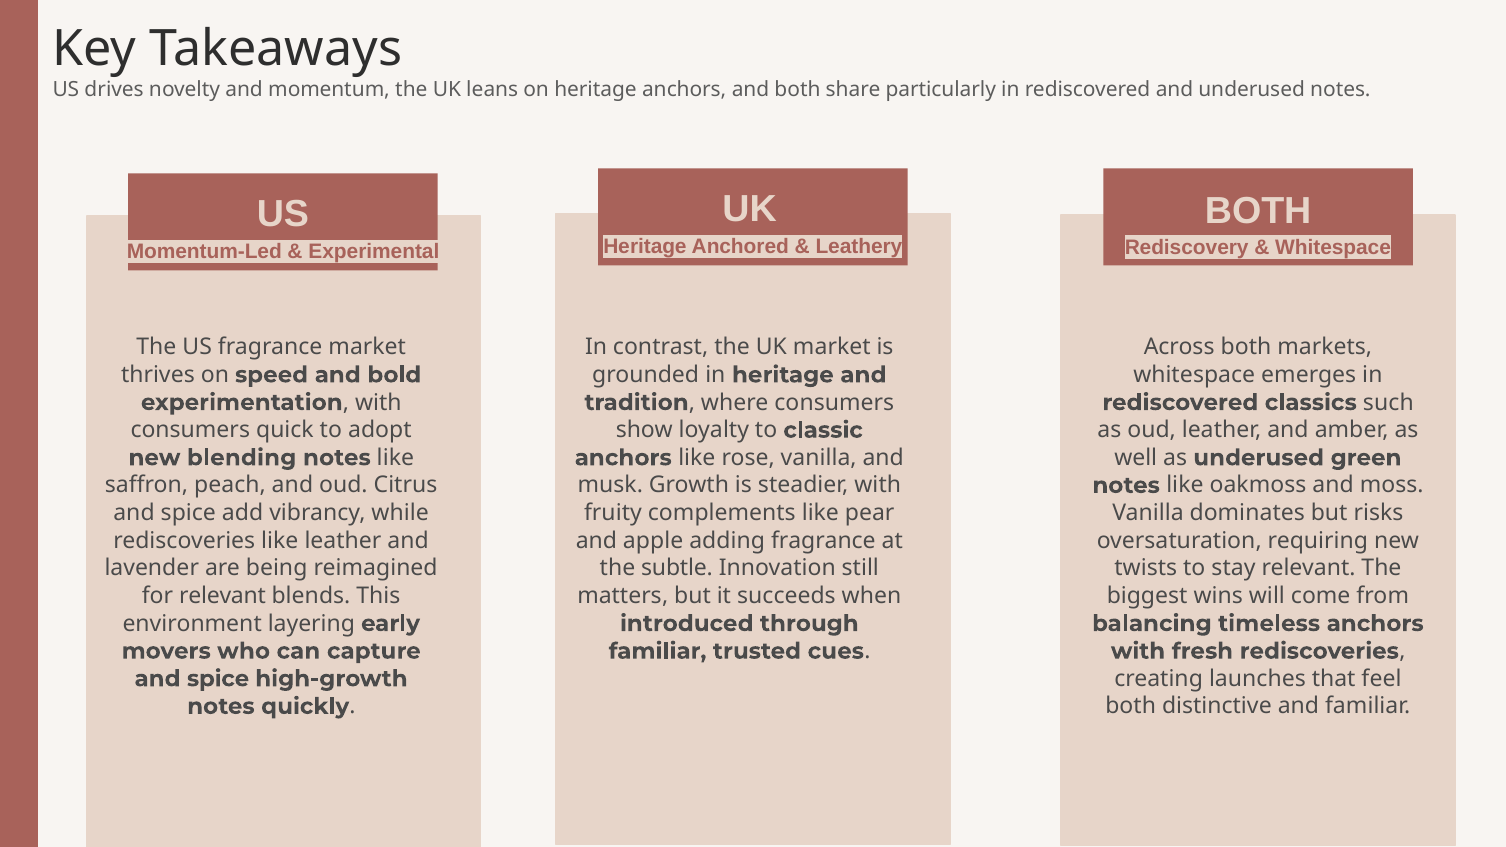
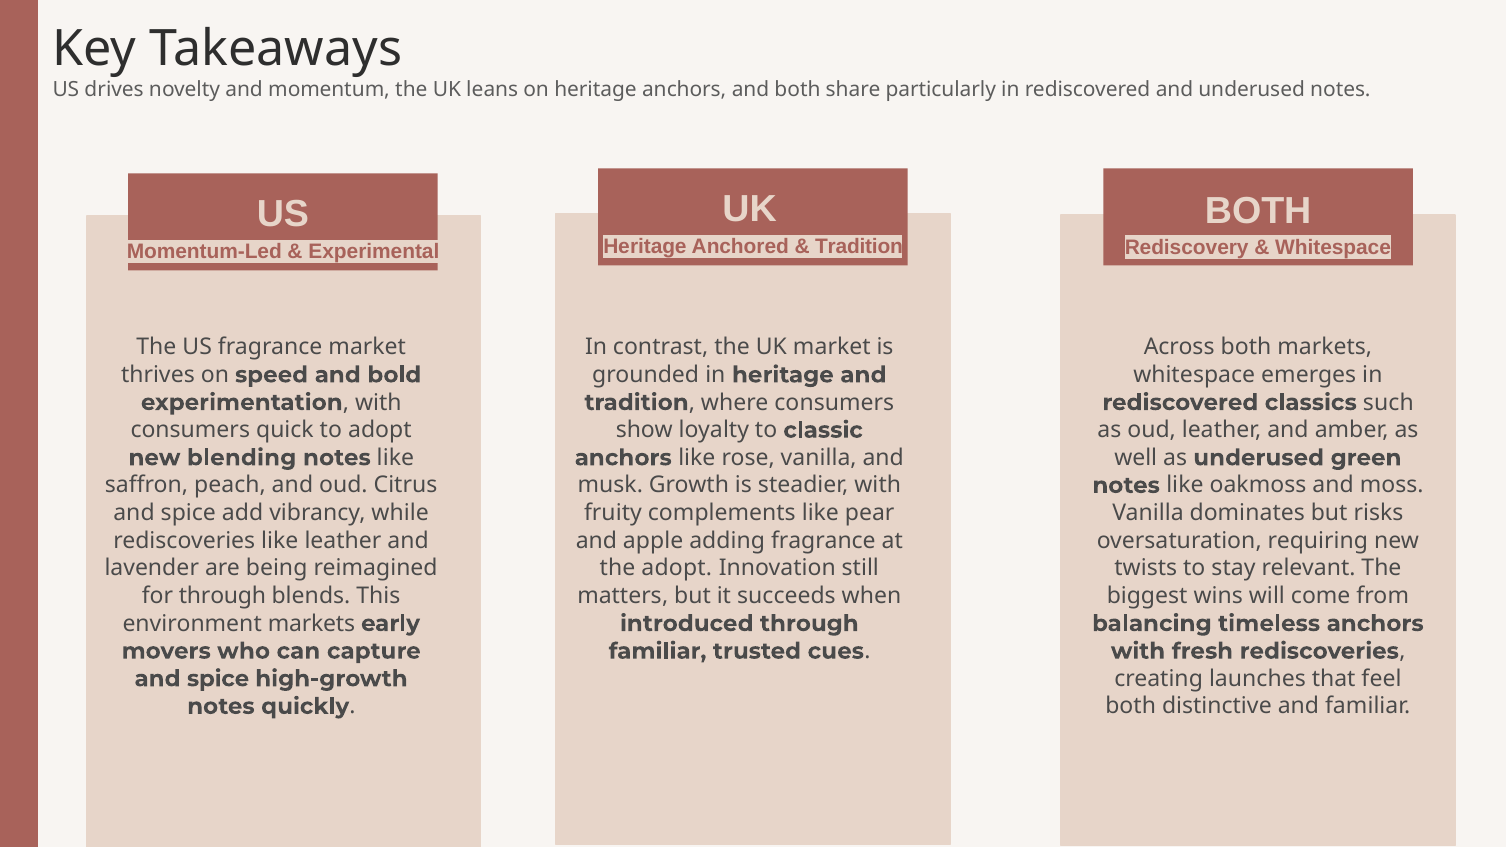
Leathery at (859, 247): Leathery -> Tradition
the subtle: subtle -> adopt
for relevant: relevant -> through
environment layering: layering -> markets
